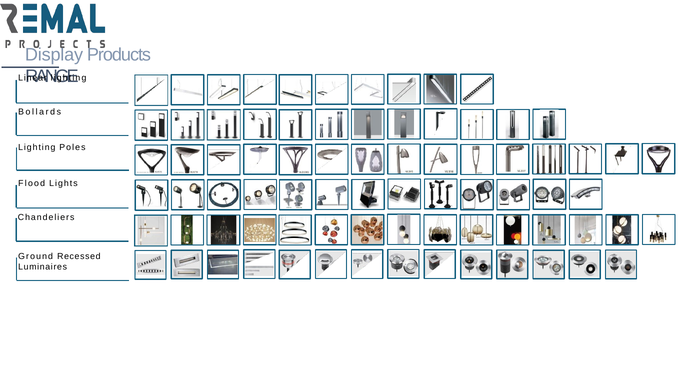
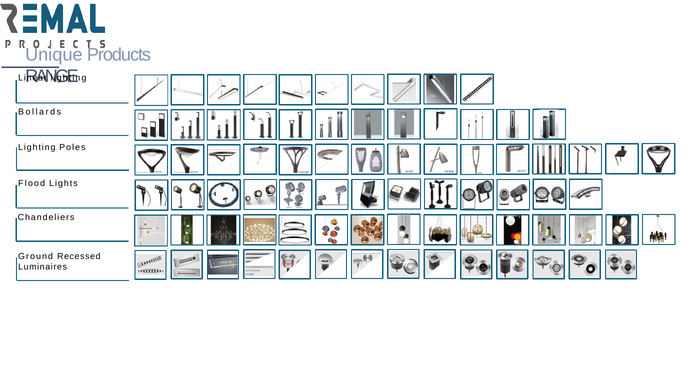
Display: Display -> Unique
